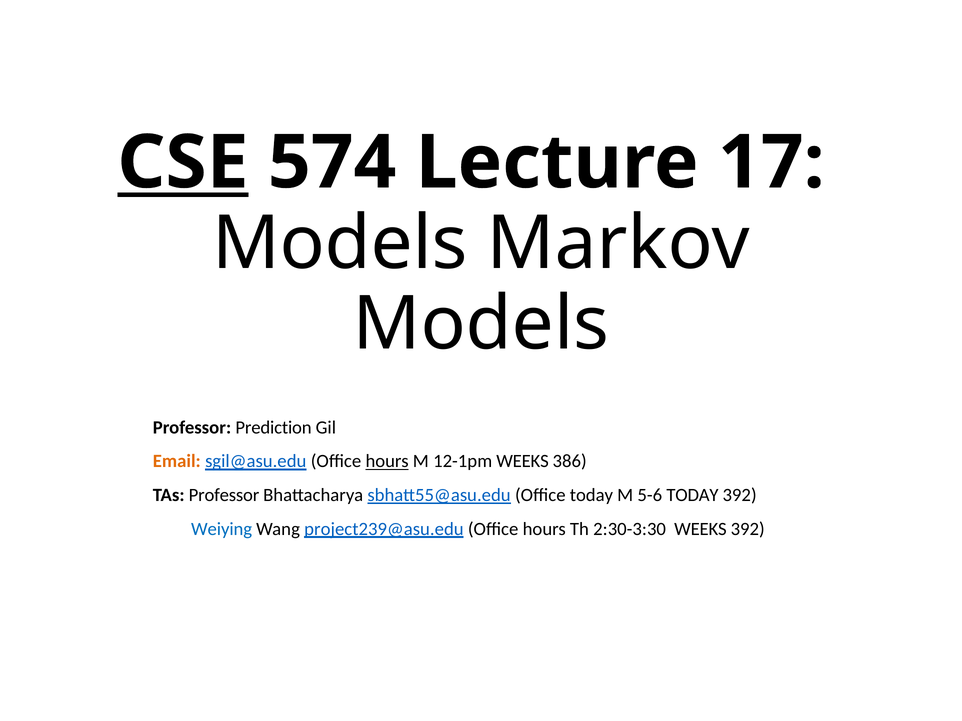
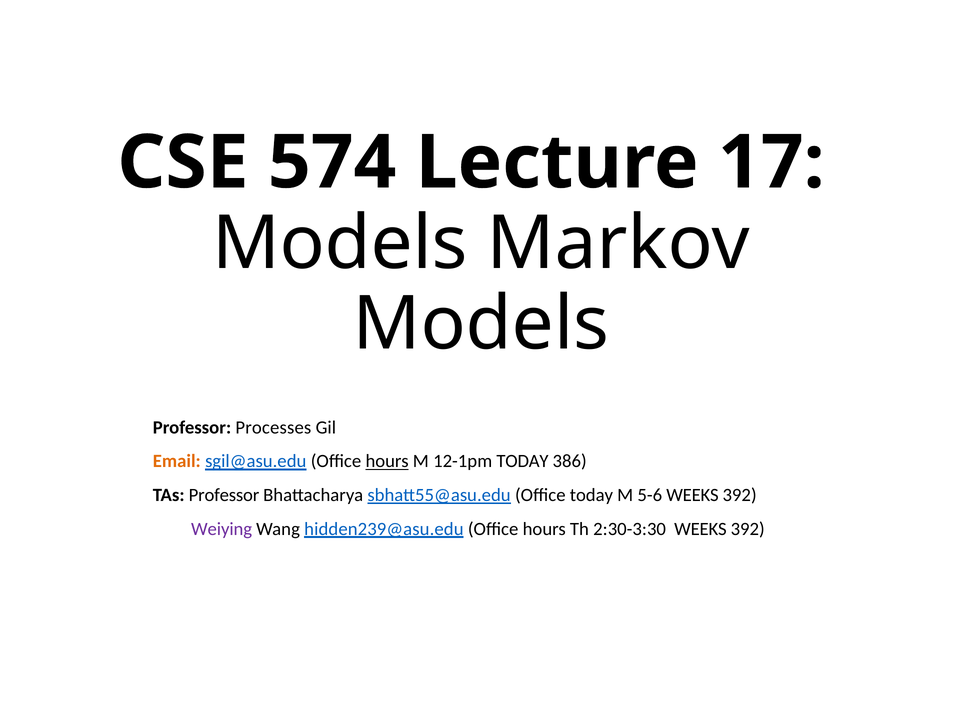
CSE underline: present -> none
Prediction: Prediction -> Processes
12-1pm WEEKS: WEEKS -> TODAY
5-6 TODAY: TODAY -> WEEKS
Weiying colour: blue -> purple
project239@asu.edu: project239@asu.edu -> hidden239@asu.edu
